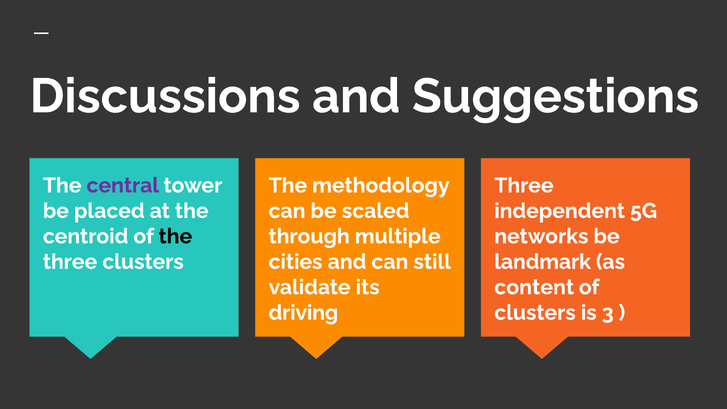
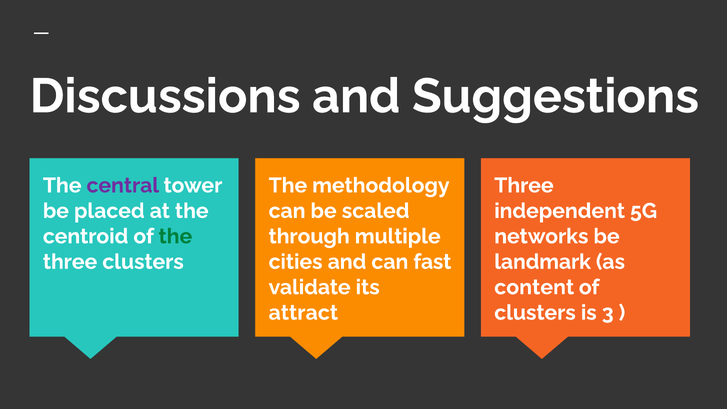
the at (175, 236) colour: black -> green
still: still -> fast
driving: driving -> attract
